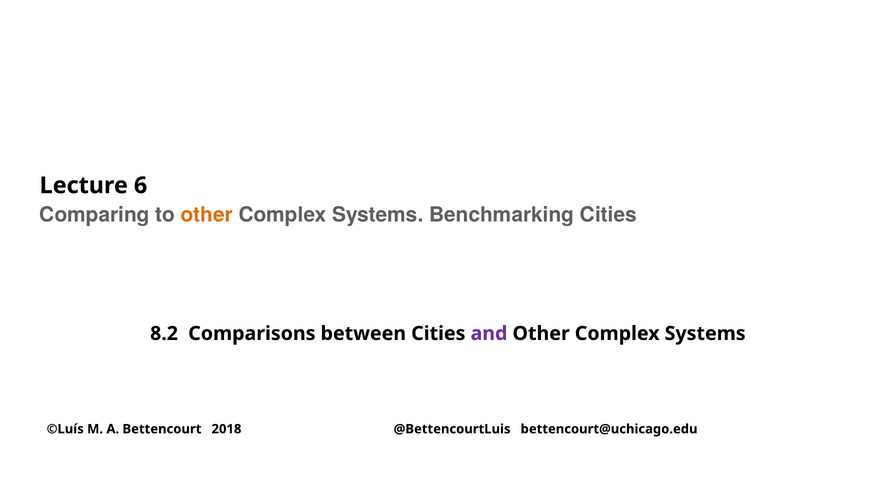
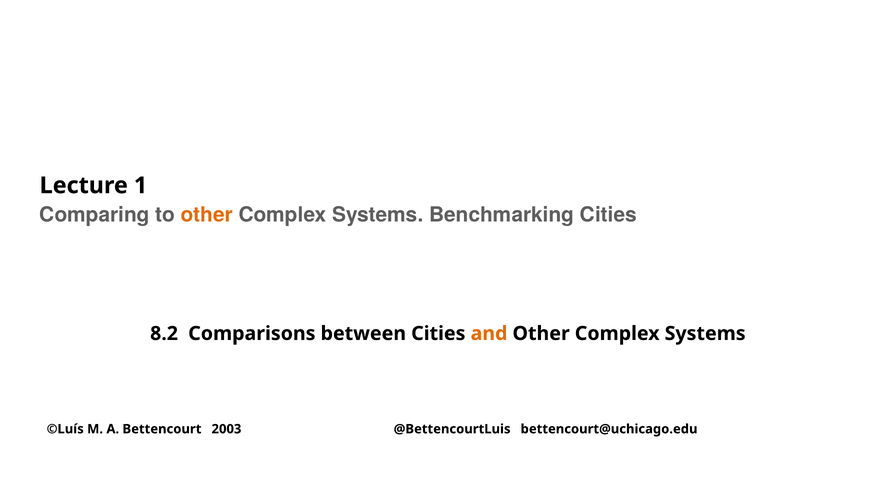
6: 6 -> 1
and colour: purple -> orange
2018: 2018 -> 2003
